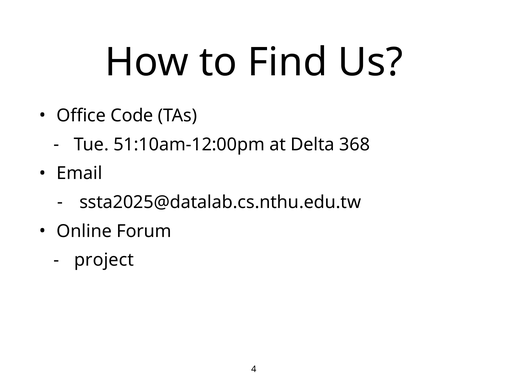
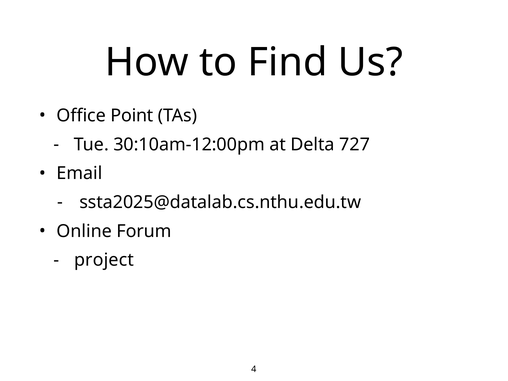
Code: Code -> Point
51:10am-12:00pm: 51:10am-12:00pm -> 30:10am-12:00pm
368: 368 -> 727
